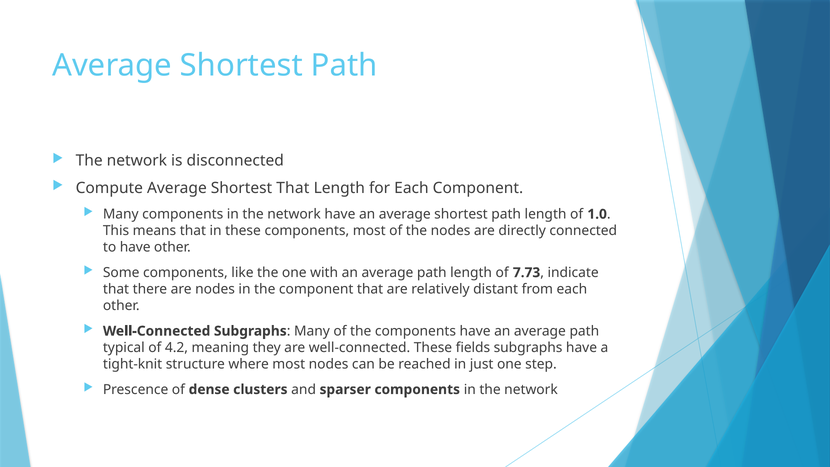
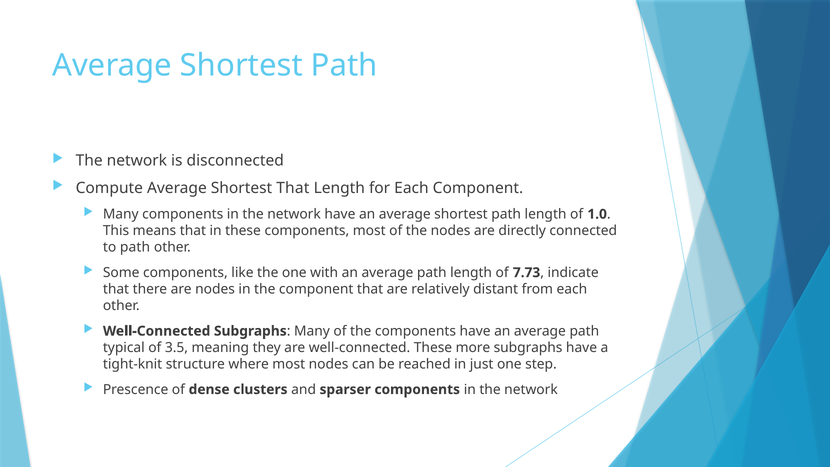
to have: have -> path
4.2: 4.2 -> 3.5
fields: fields -> more
